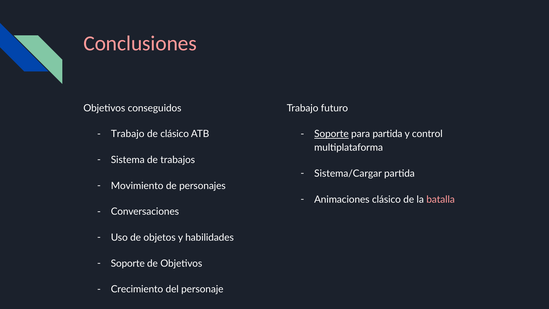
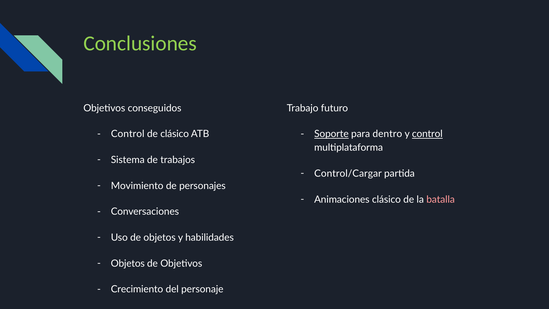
Conclusiones colour: pink -> light green
Trabajo at (128, 134): Trabajo -> Control
para partida: partida -> dentro
control at (427, 134) underline: none -> present
Sistema/Cargar: Sistema/Cargar -> Control/Cargar
Soporte at (128, 263): Soporte -> Objetos
